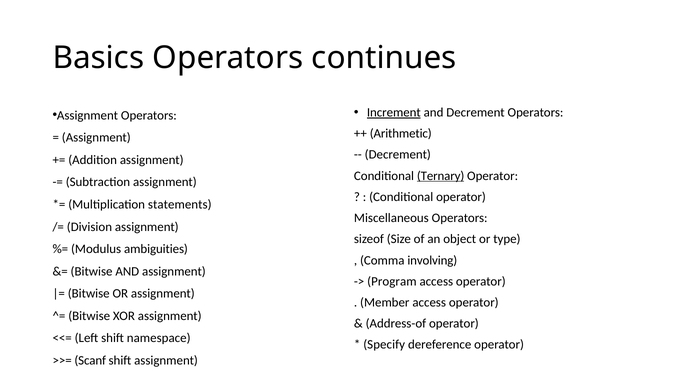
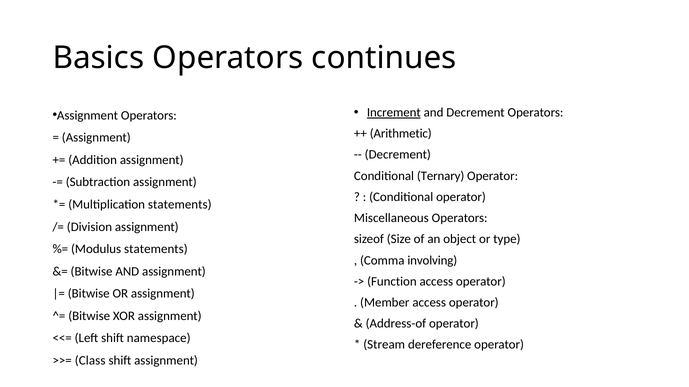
Ternary underline: present -> none
Modulus ambiguities: ambiguities -> statements
Program: Program -> Function
Specify: Specify -> Stream
Scanf: Scanf -> Class
